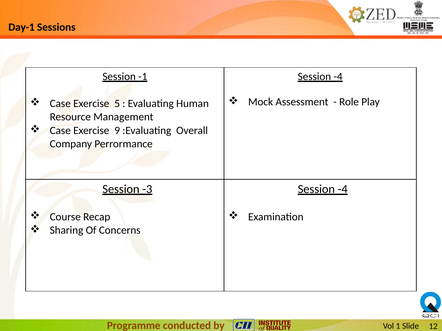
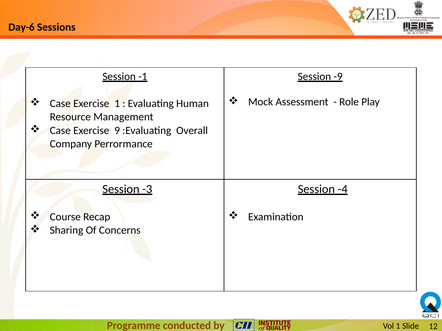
Day-1: Day-1 -> Day-6
-4 at (338, 77): -4 -> -9
Exercise 5: 5 -> 1
